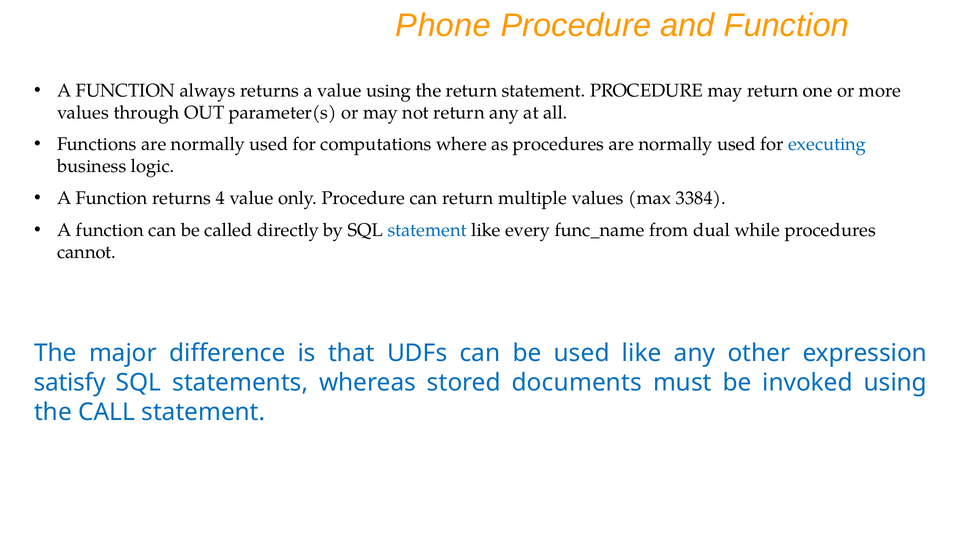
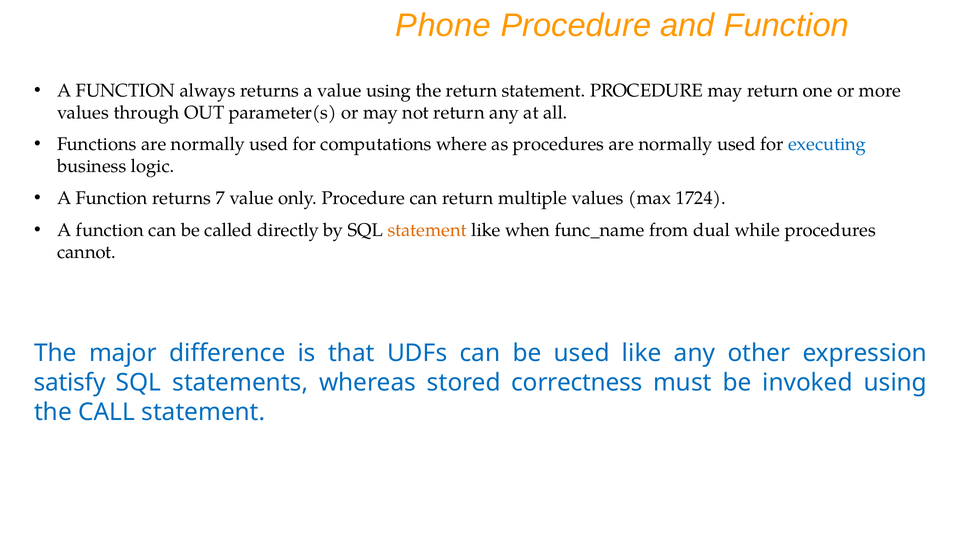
4: 4 -> 7
3384: 3384 -> 1724
statement at (427, 230) colour: blue -> orange
every: every -> when
documents: documents -> correctness
